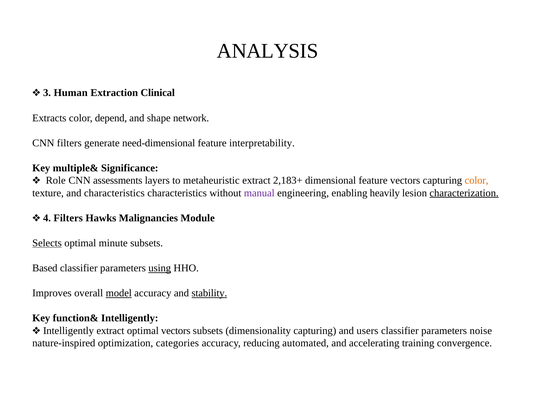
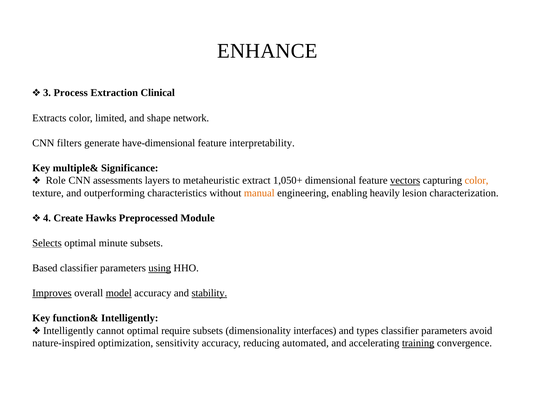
ANALYSIS: ANALYSIS -> ENHANCE
Human: Human -> Process
depend: depend -> limited
need-dimensional: need-dimensional -> have-dimensional
2,183+: 2,183+ -> 1,050+
vectors at (405, 180) underline: none -> present
and characteristics: characteristics -> outperforming
manual colour: purple -> orange
characterization underline: present -> none
4 Filters: Filters -> Create
Malignancies: Malignancies -> Preprocessed
Improves underline: none -> present
Intelligently extract: extract -> cannot
optimal vectors: vectors -> require
dimensionality capturing: capturing -> interfaces
users: users -> types
noise: noise -> avoid
categories: categories -> sensitivity
training underline: none -> present
